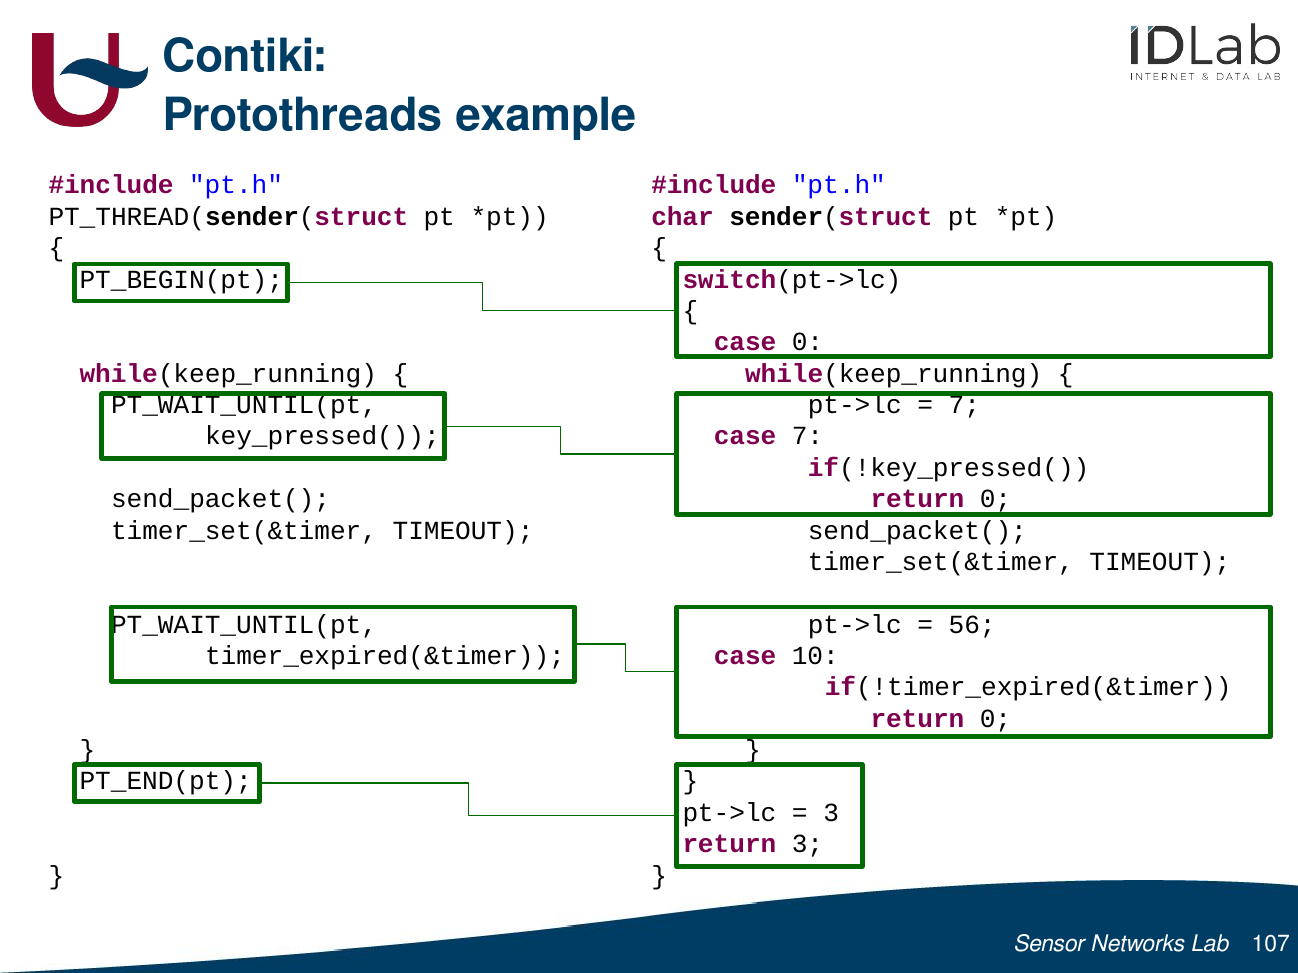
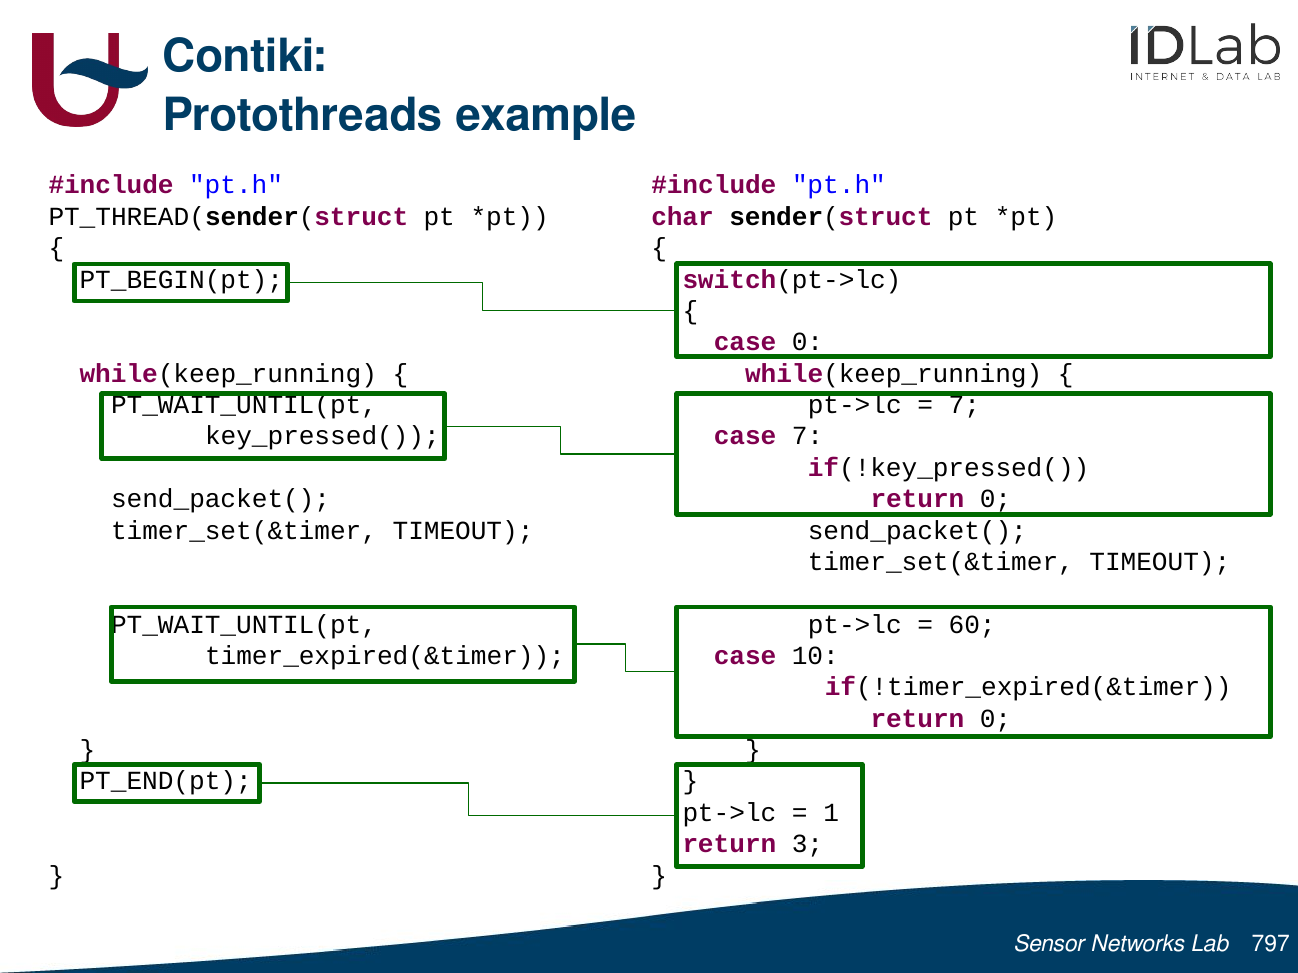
56: 56 -> 60
3 at (831, 813): 3 -> 1
107: 107 -> 797
